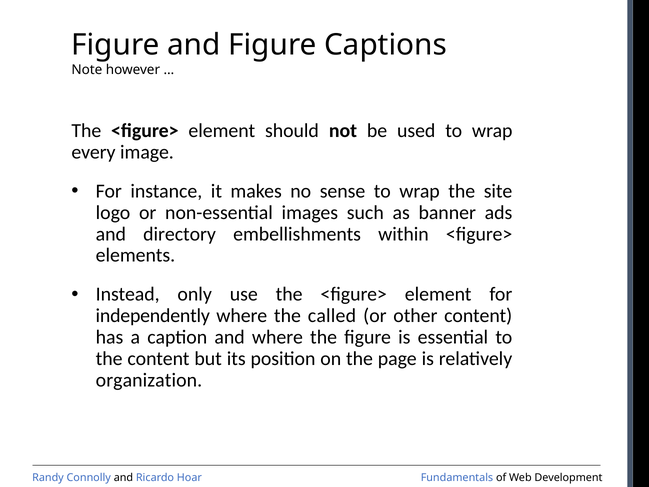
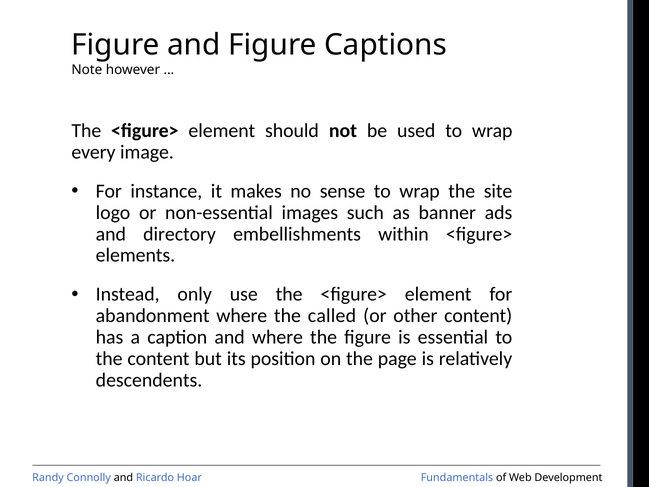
independently: independently -> abandonment
organization: organization -> descendents
